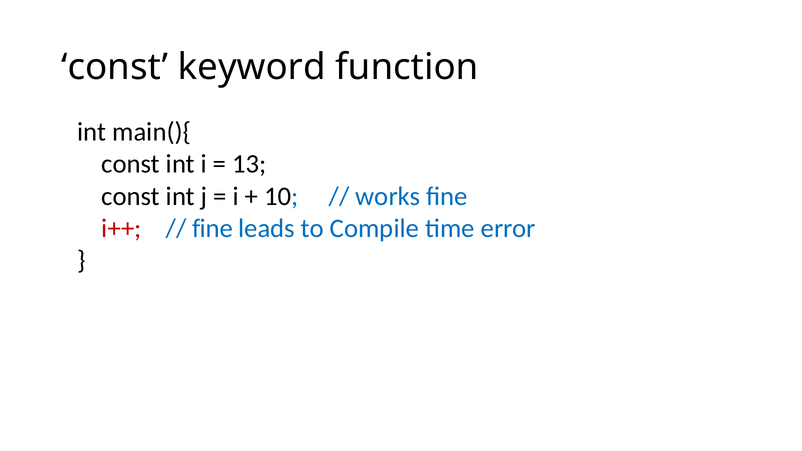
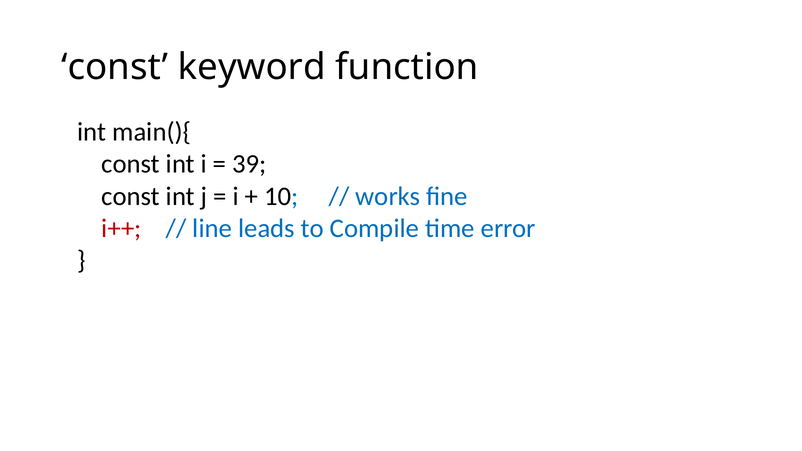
13: 13 -> 39
fine at (212, 228): fine -> line
